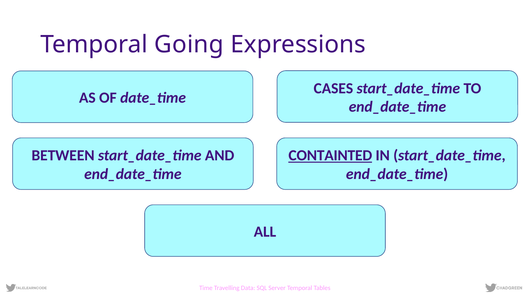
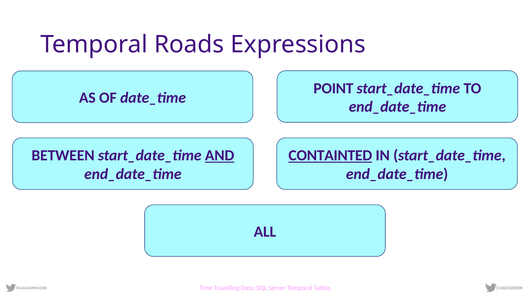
Going: Going -> Roads
CASES: CASES -> POINT
AND underline: none -> present
